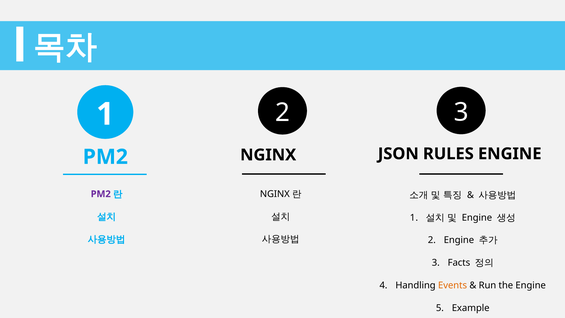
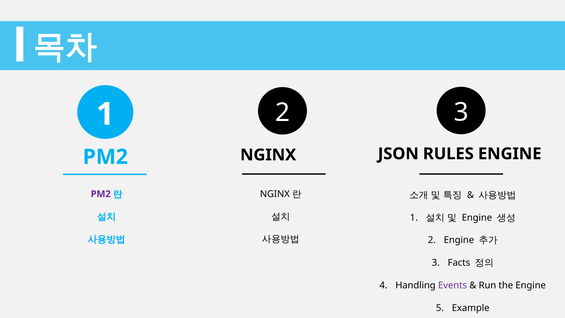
Events colour: orange -> purple
